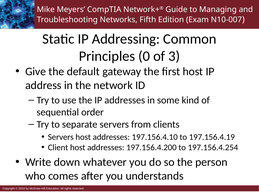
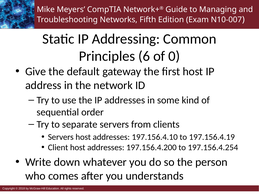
0: 0 -> 6
3: 3 -> 0
